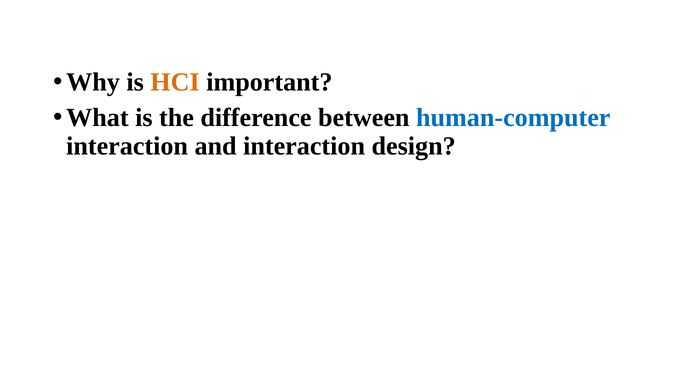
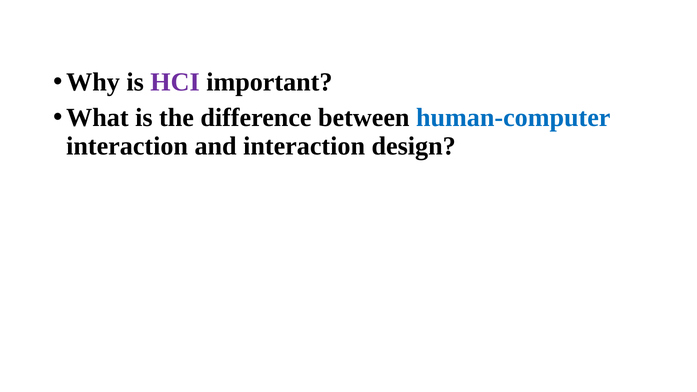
HCI colour: orange -> purple
